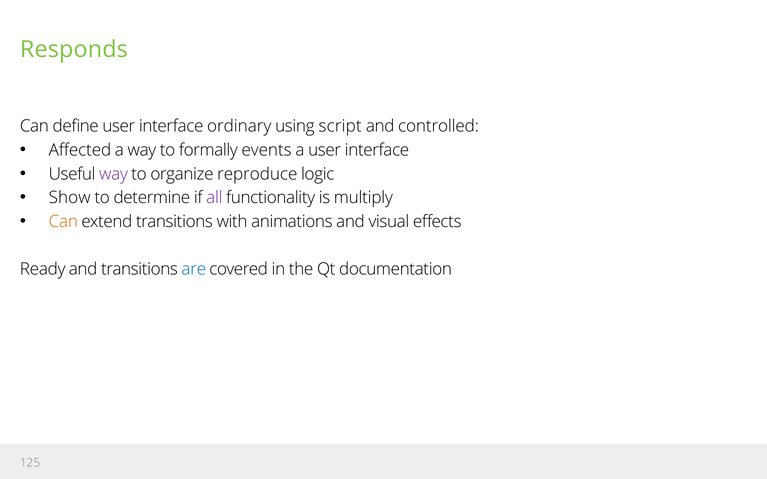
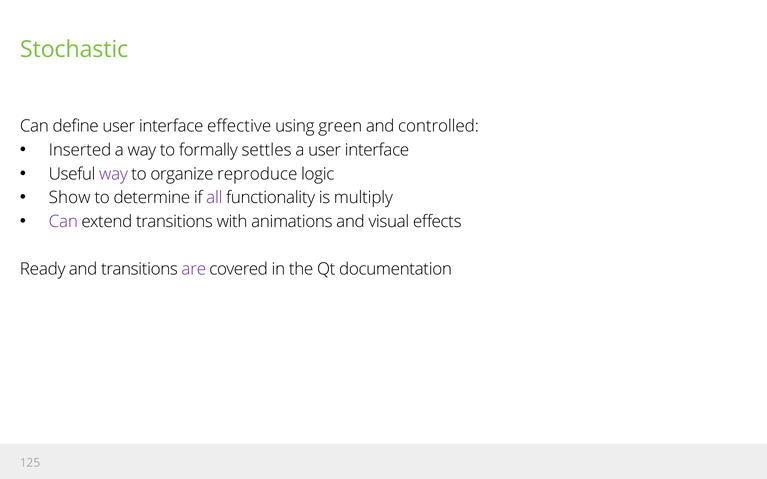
Responds: Responds -> Stochastic
ordinary: ordinary -> effective
script: script -> green
Affected: Affected -> Inserted
events: events -> settles
Can at (63, 222) colour: orange -> purple
are colour: blue -> purple
